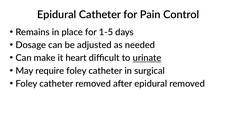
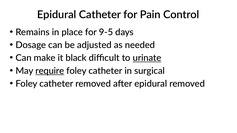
1-5: 1-5 -> 9-5
heart: heart -> black
require underline: none -> present
